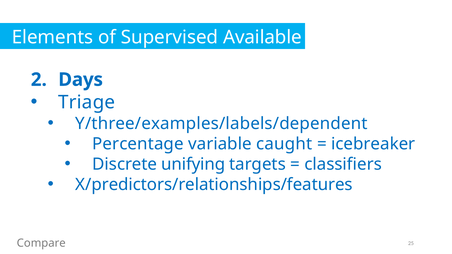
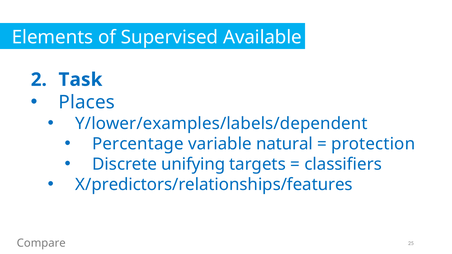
Days: Days -> Task
Triage: Triage -> Places
Y/three/examples/labels/dependent: Y/three/examples/labels/dependent -> Y/lower/examples/labels/dependent
caught: caught -> natural
icebreaker: icebreaker -> protection
